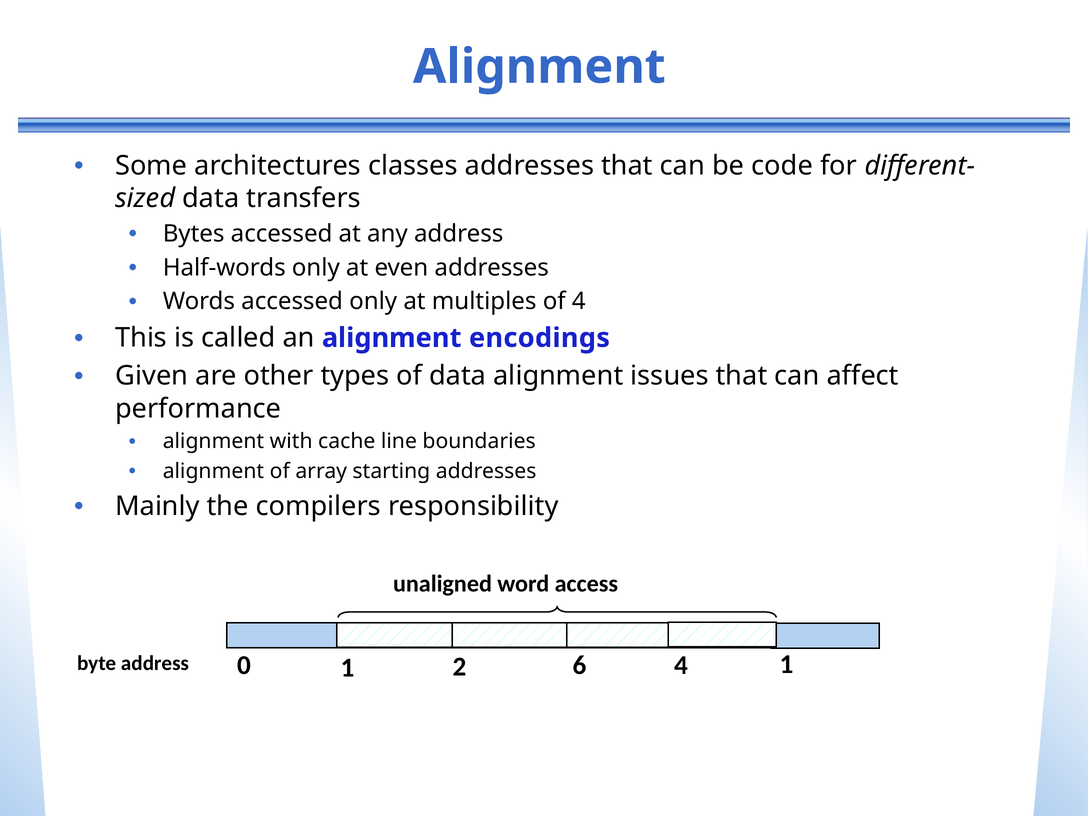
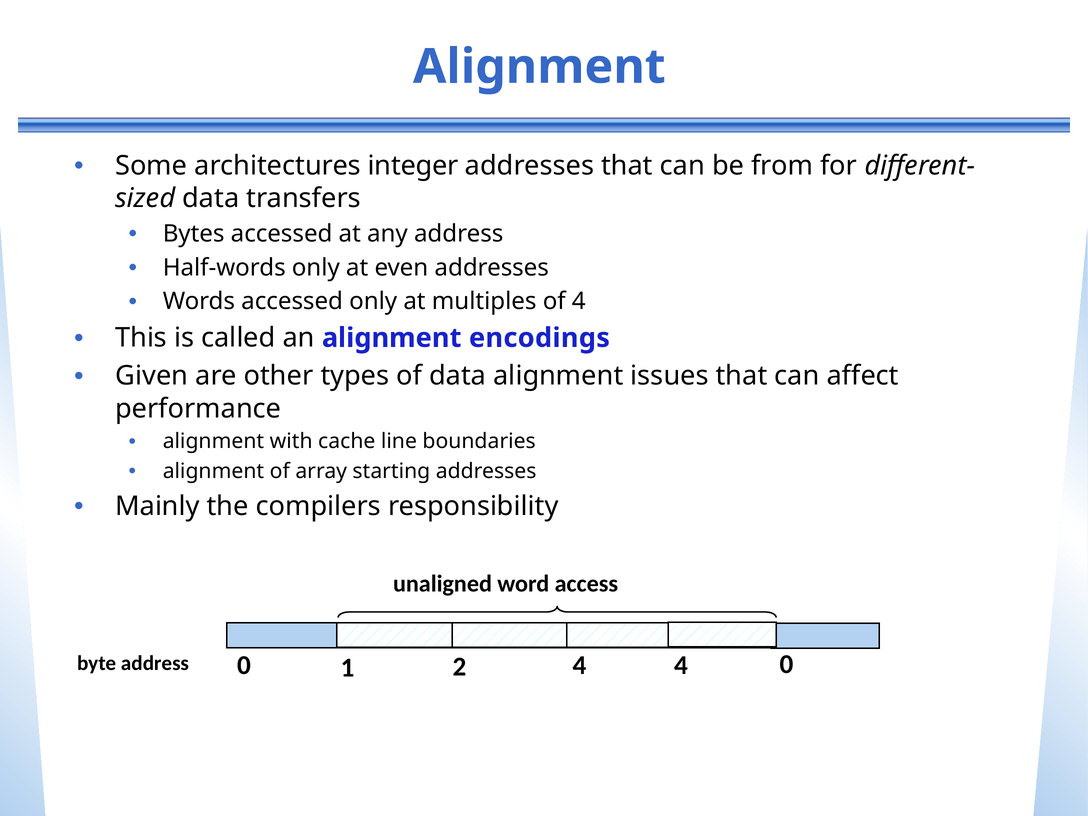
classes: classes -> integer
code: code -> from
2 6: 6 -> 4
4 1: 1 -> 0
